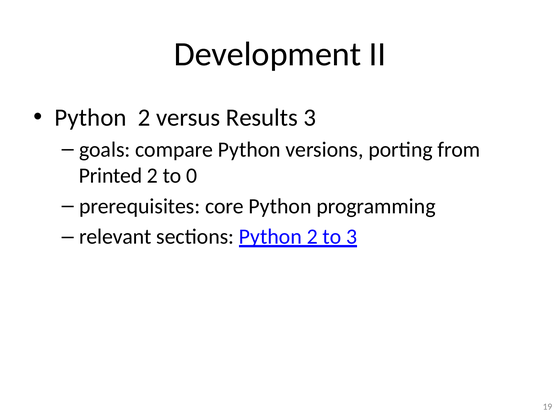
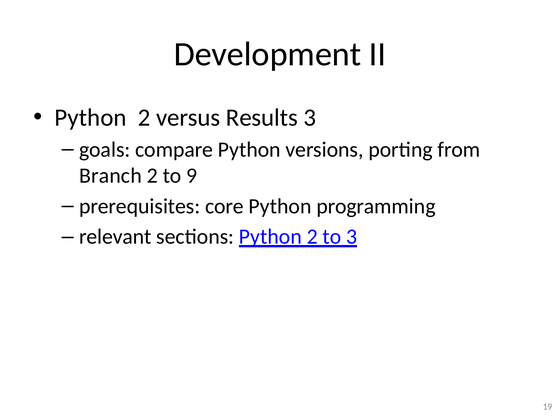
Printed: Printed -> Branch
0: 0 -> 9
